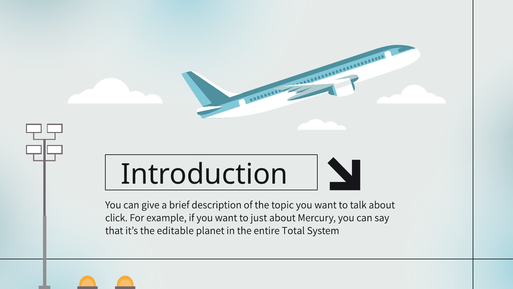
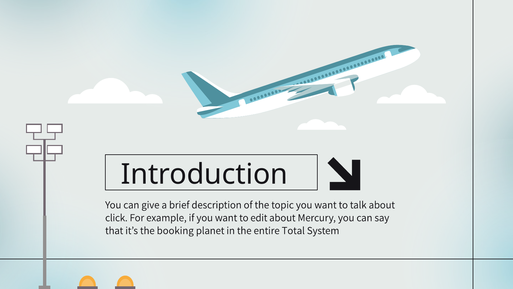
just: just -> edit
editable: editable -> booking
